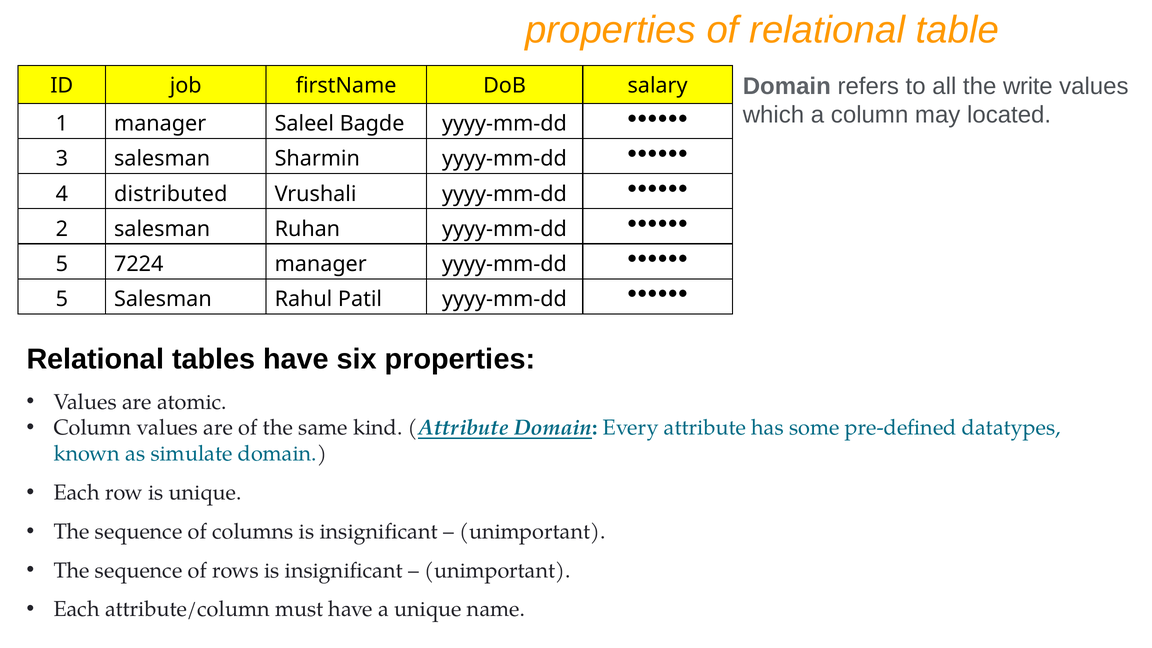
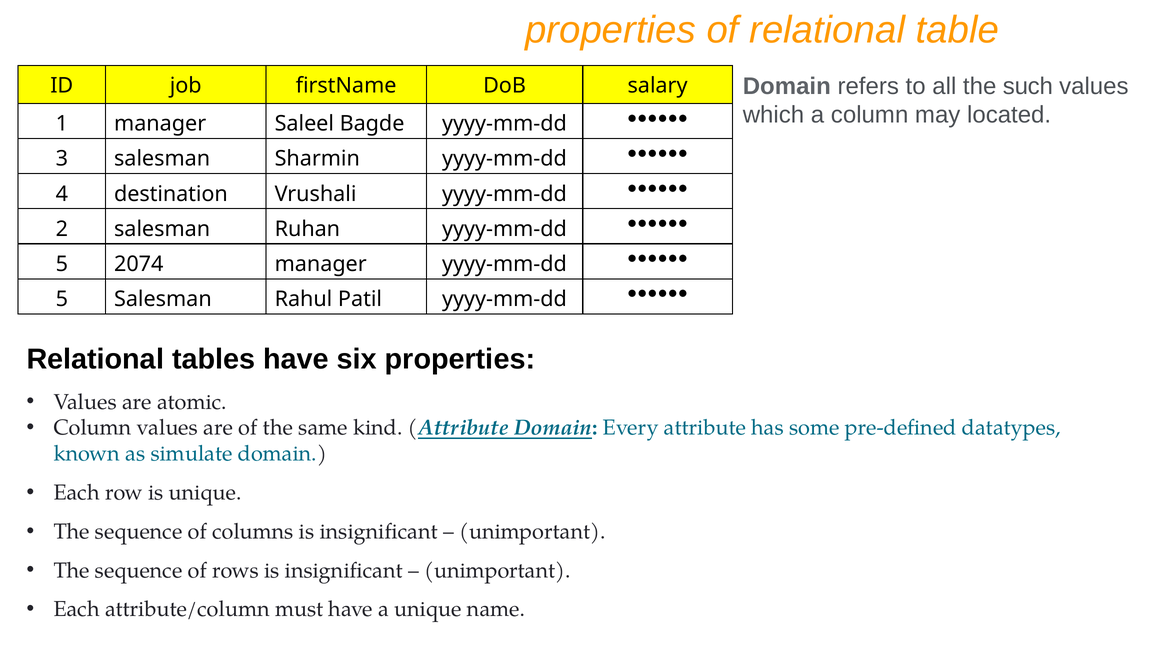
write: write -> such
distributed: distributed -> destination
7224: 7224 -> 2074
